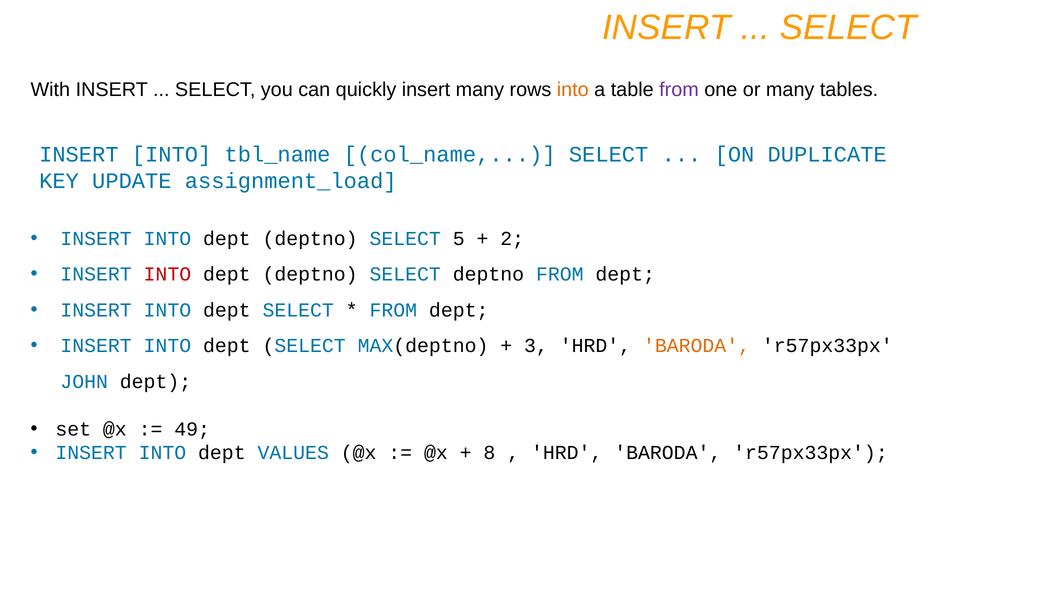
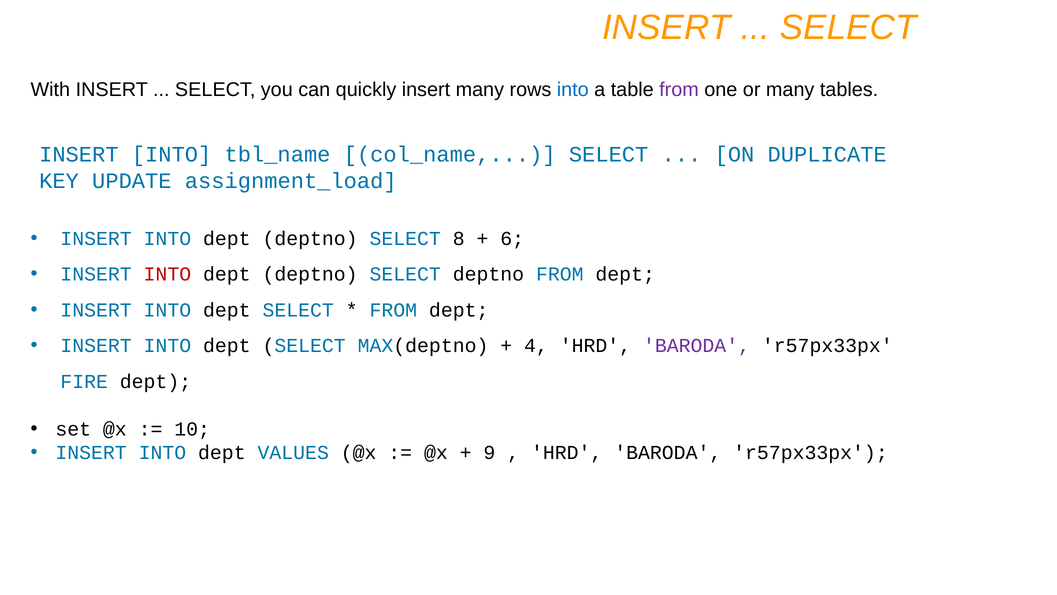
into at (573, 90) colour: orange -> blue
5: 5 -> 8
2: 2 -> 6
3: 3 -> 4
BARODA at (697, 346) colour: orange -> purple
JOHN: JOHN -> FIRE
49: 49 -> 10
8: 8 -> 9
